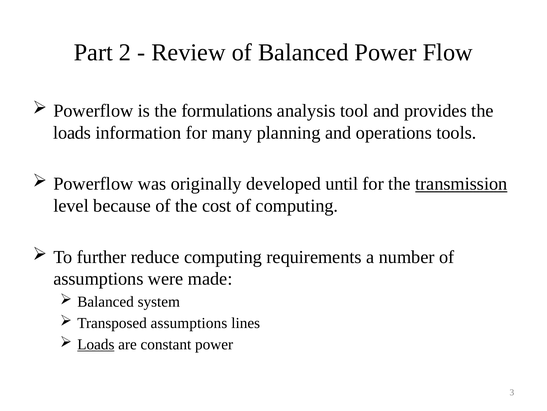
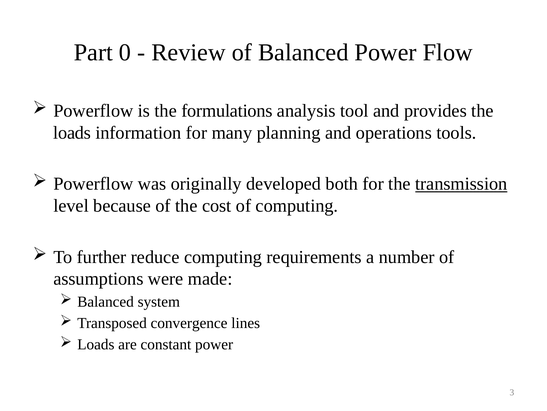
2: 2 -> 0
until: until -> both
Transposed assumptions: assumptions -> convergence
Loads at (96, 344) underline: present -> none
